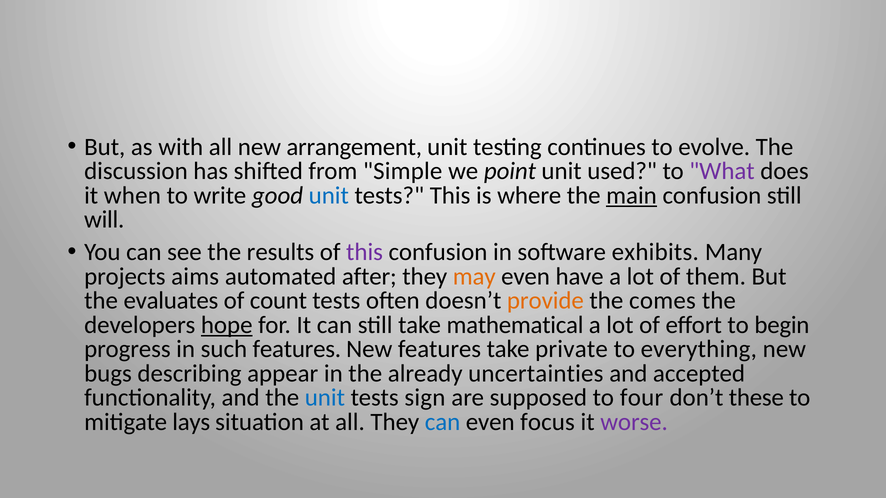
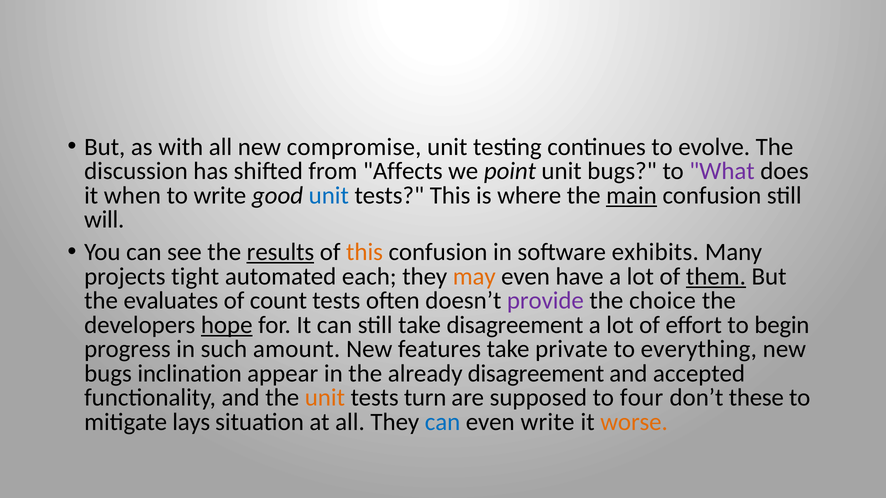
arrangement: arrangement -> compromise
Simple: Simple -> Affects
unit used: used -> bugs
results underline: none -> present
this at (365, 252) colour: purple -> orange
aims: aims -> tight
after: after -> each
them underline: none -> present
provide colour: orange -> purple
comes: comes -> choice
take mathematical: mathematical -> disagreement
such features: features -> amount
describing: describing -> inclination
already uncertainties: uncertainties -> disagreement
unit at (325, 398) colour: blue -> orange
sign: sign -> turn
even focus: focus -> write
worse colour: purple -> orange
